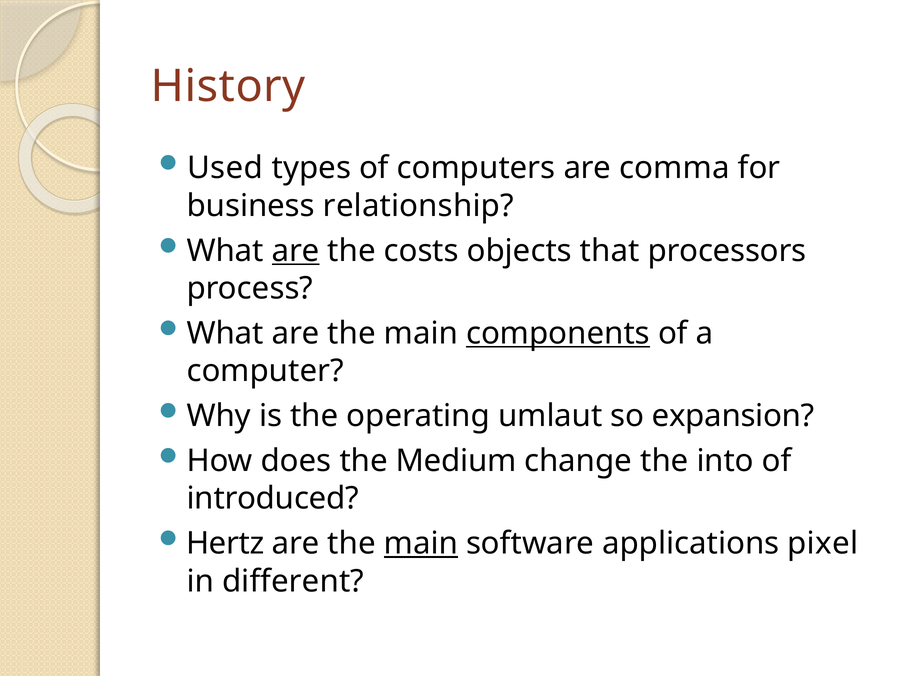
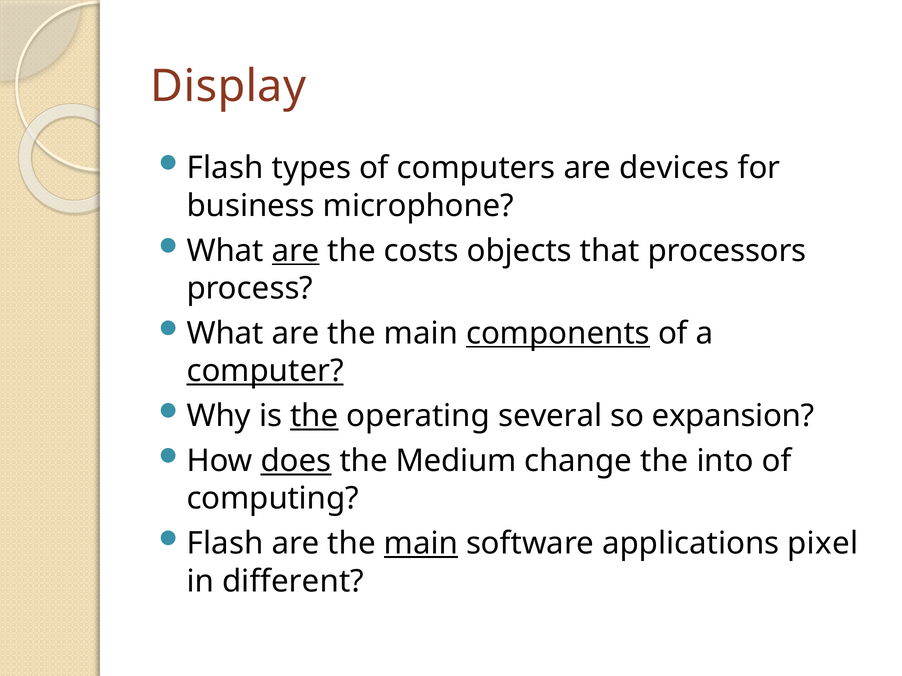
History: History -> Display
Used at (225, 168): Used -> Flash
comma: comma -> devices
relationship: relationship -> microphone
computer underline: none -> present
the at (314, 416) underline: none -> present
umlaut: umlaut -> several
does underline: none -> present
introduced: introduced -> computing
Hertz at (225, 544): Hertz -> Flash
